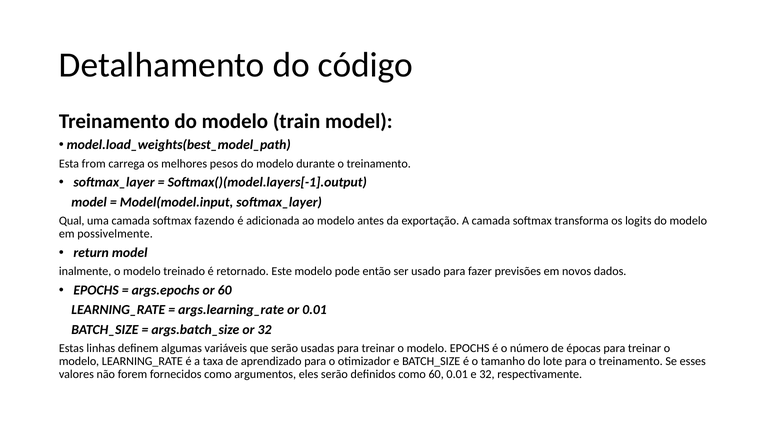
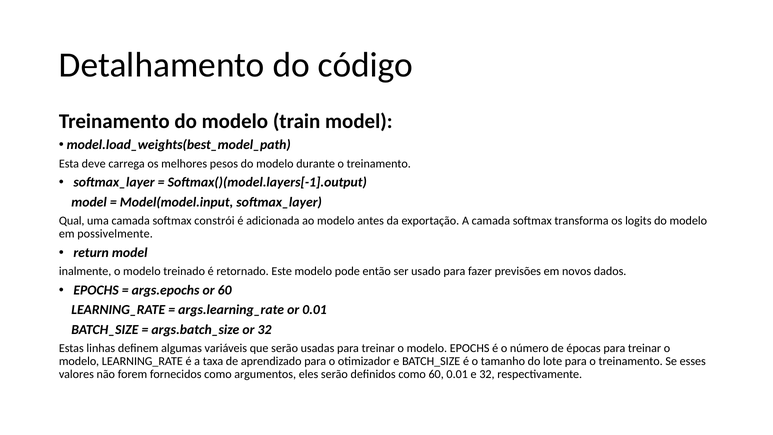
from: from -> deve
fazendo: fazendo -> constrói
